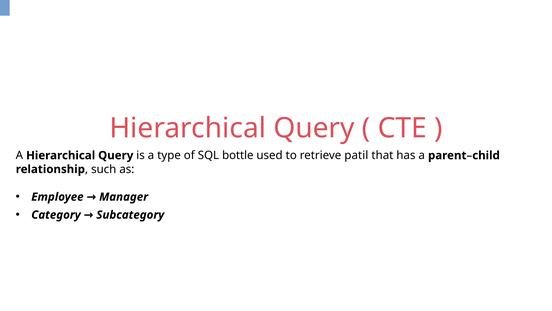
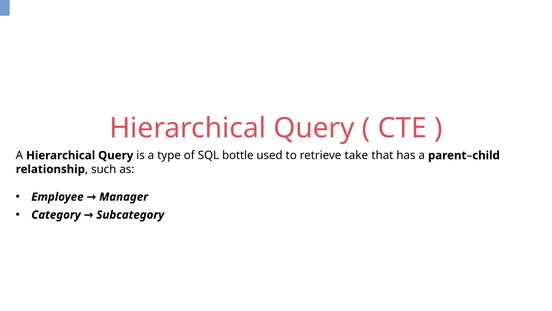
patil: patil -> take
